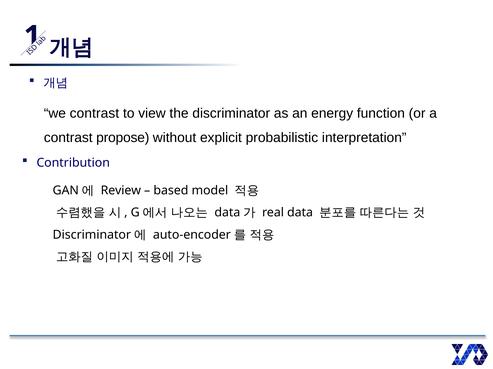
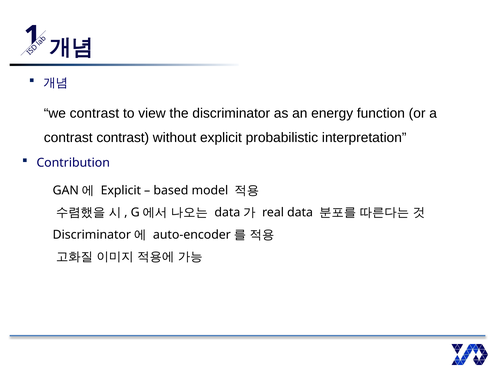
contrast propose: propose -> contrast
Review at (121, 191): Review -> Explicit
